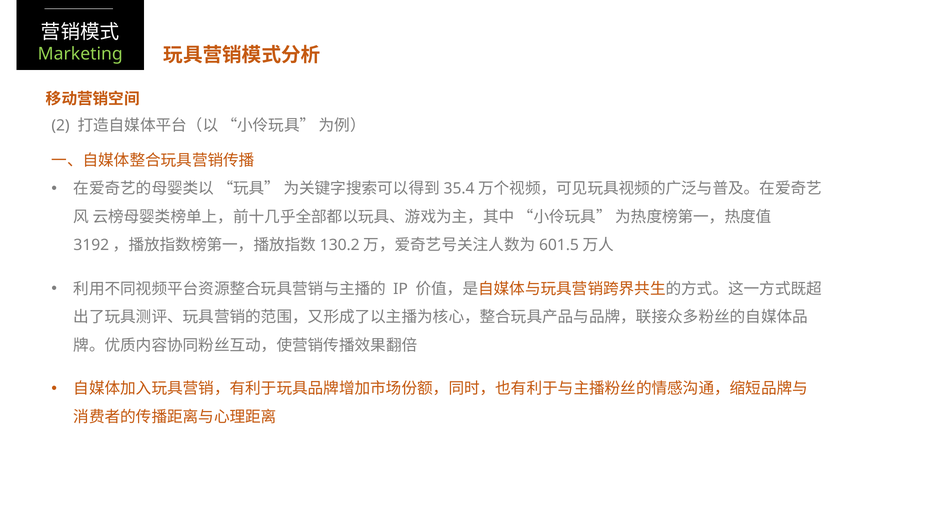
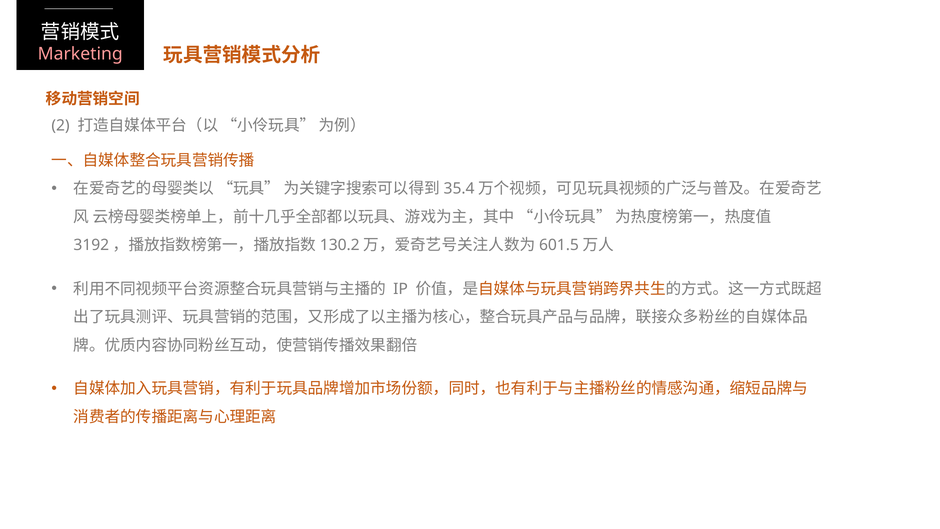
Marketing colour: light green -> pink
